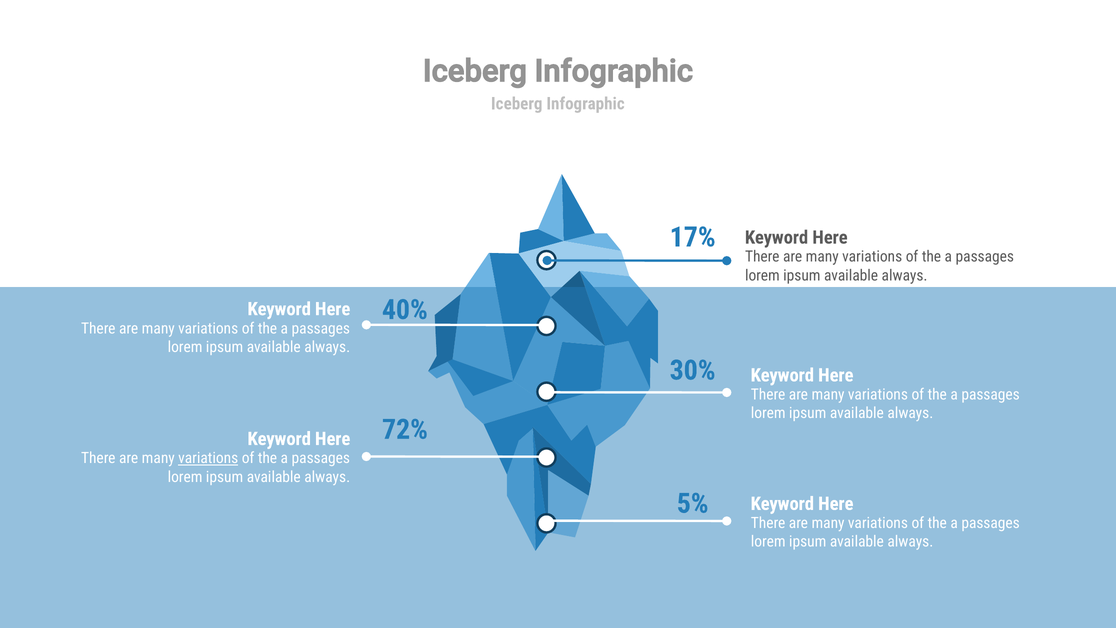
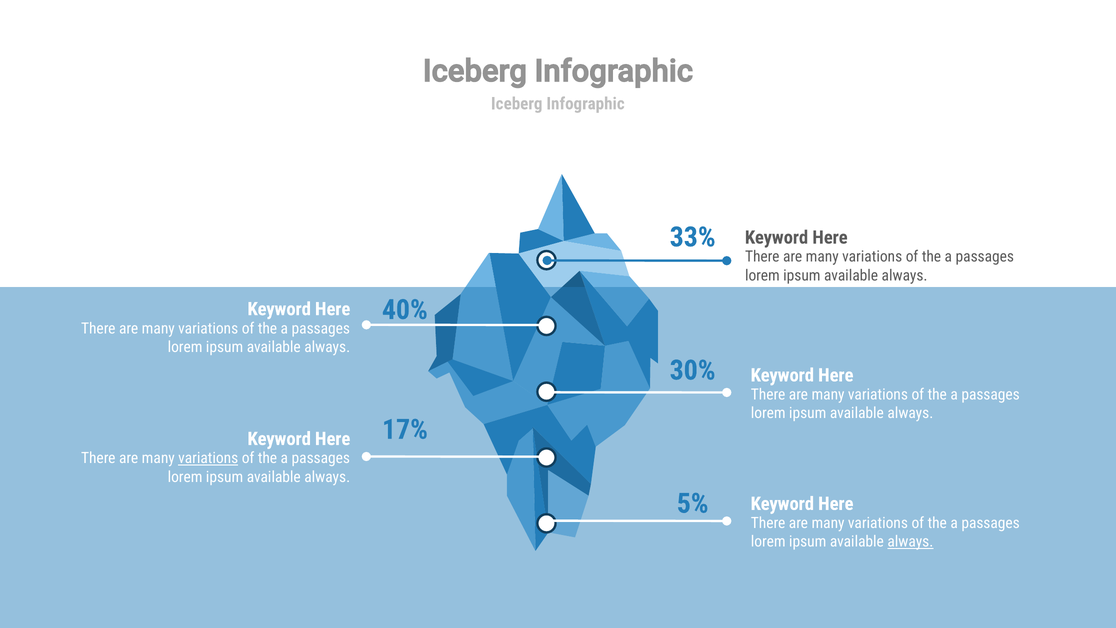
17%: 17% -> 33%
72%: 72% -> 17%
always at (910, 542) underline: none -> present
